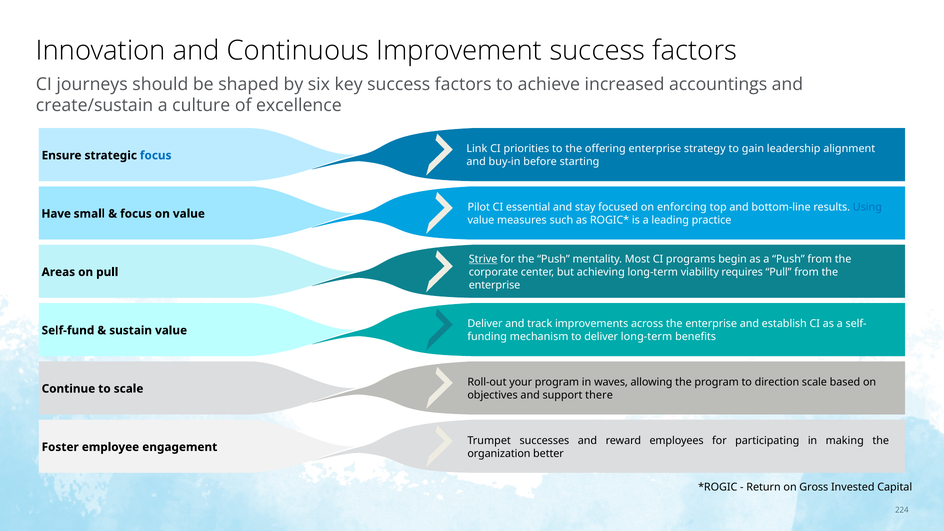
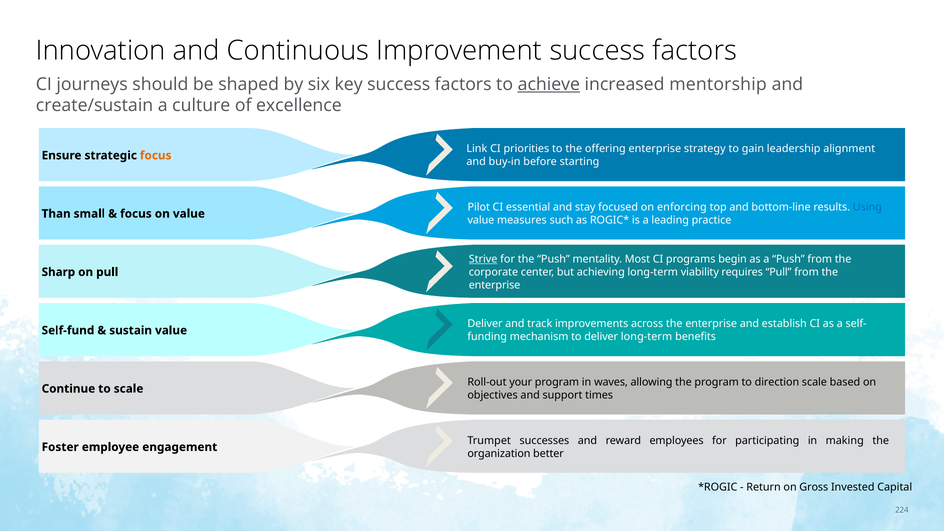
achieve underline: none -> present
accountings: accountings -> mentorship
focus at (156, 155) colour: blue -> orange
Have: Have -> Than
Areas: Areas -> Sharp
there: there -> times
